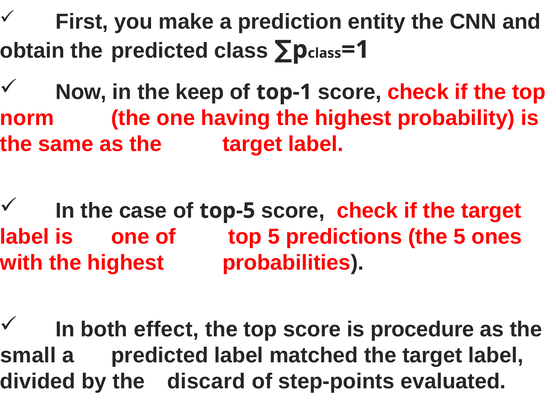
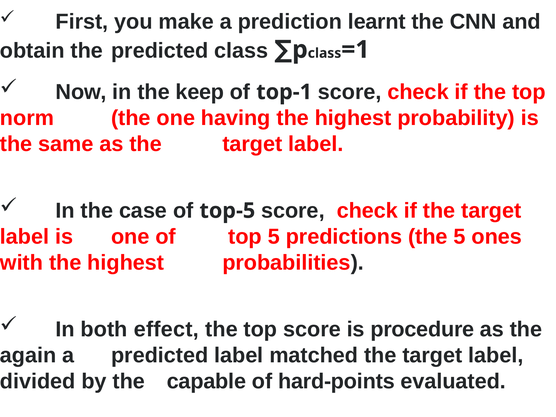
entity: entity -> learnt
small: small -> again
discard: discard -> capable
step-points: step-points -> hard-points
